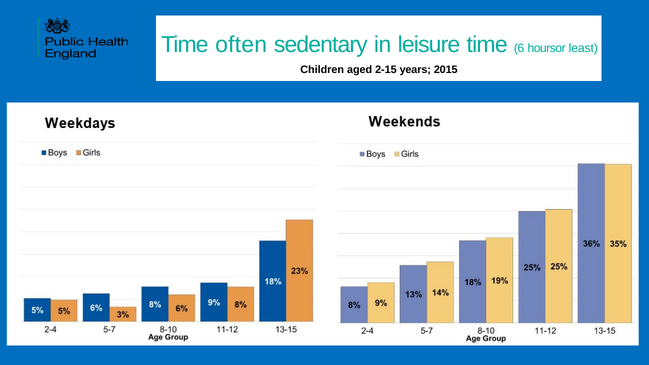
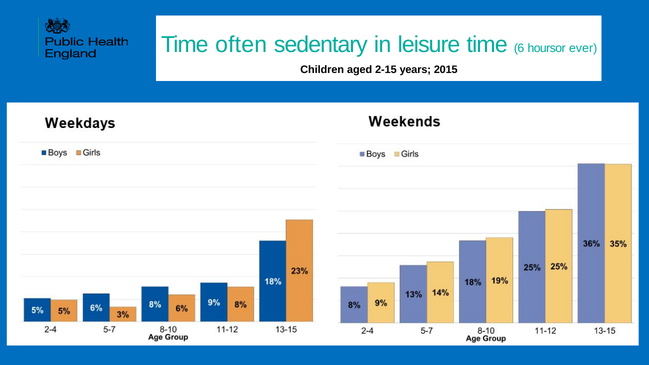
least: least -> ever
